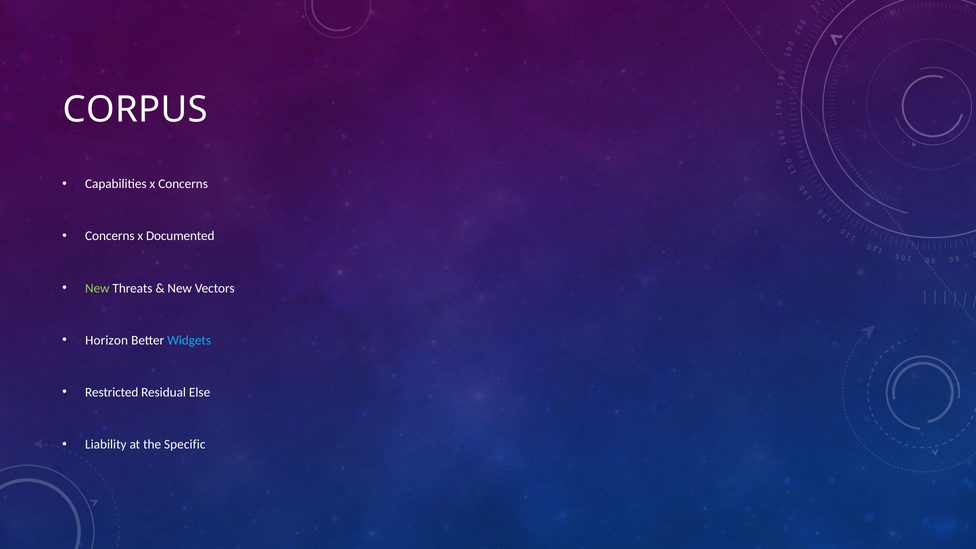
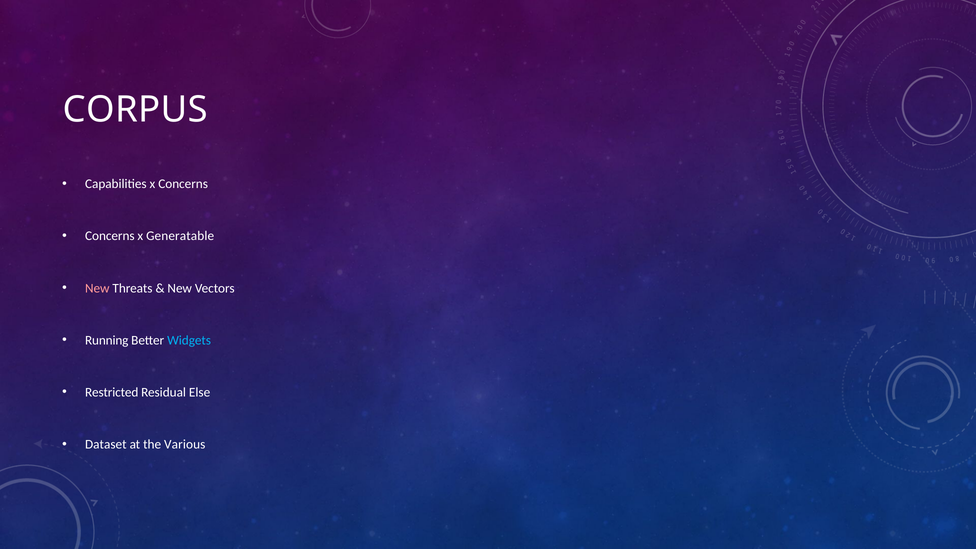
Documented: Documented -> Generatable
New at (97, 288) colour: light green -> pink
Horizon: Horizon -> Running
Liability: Liability -> Dataset
Specific: Specific -> Various
